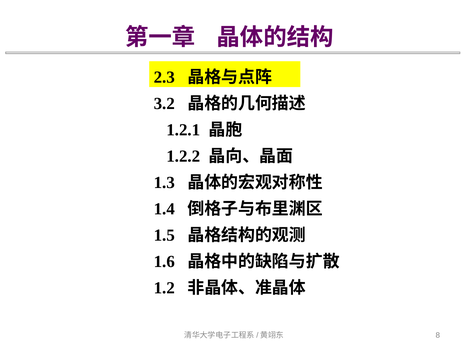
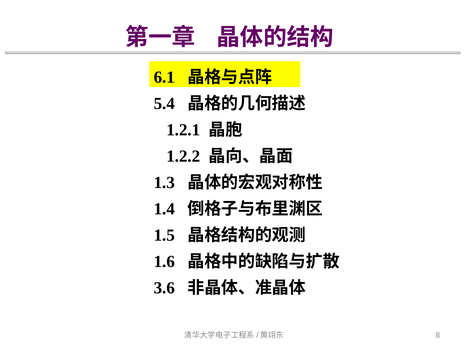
2.3: 2.3 -> 6.1
3.2: 3.2 -> 5.4
1.2: 1.2 -> 3.6
